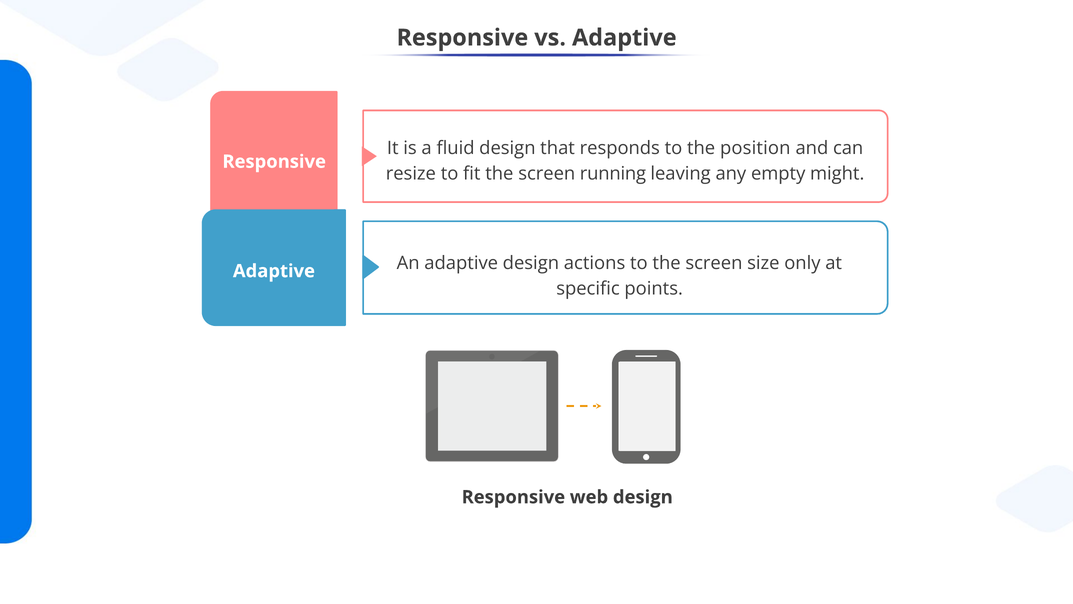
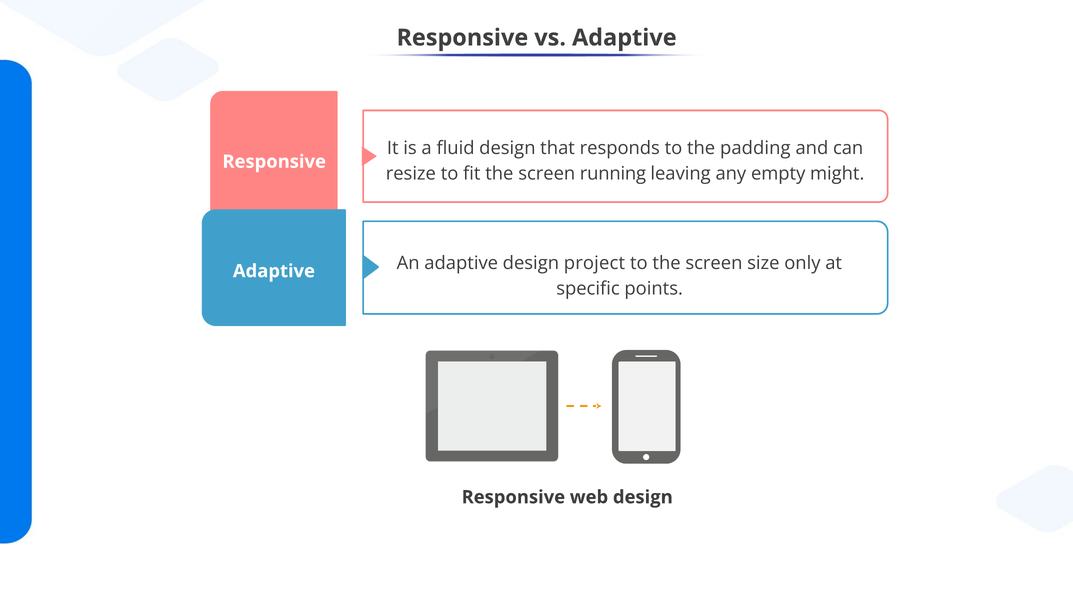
position: position -> padding
actions: actions -> project
